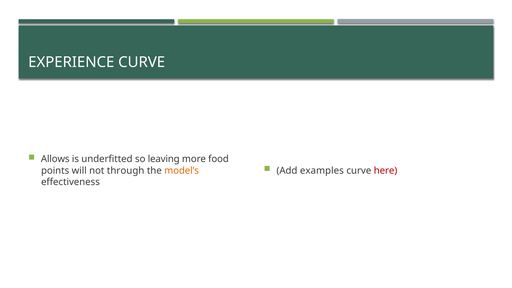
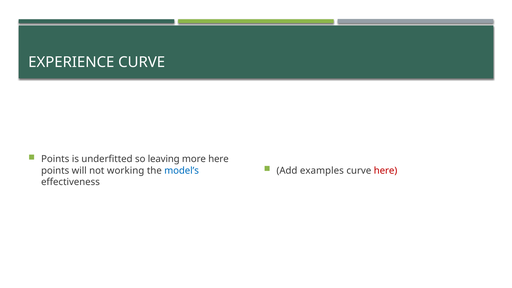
Allows at (55, 159): Allows -> Points
more food: food -> here
through: through -> working
model’s colour: orange -> blue
